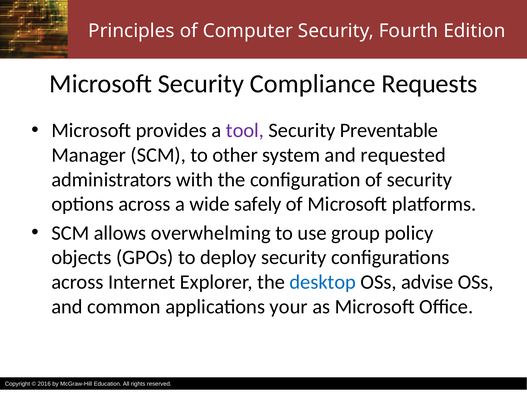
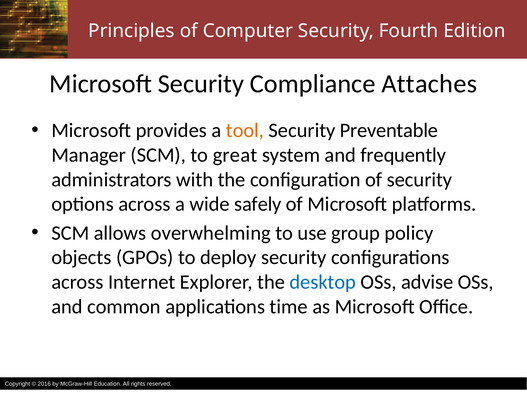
Requests: Requests -> Attaches
tool colour: purple -> orange
other: other -> great
requested: requested -> frequently
your: your -> time
